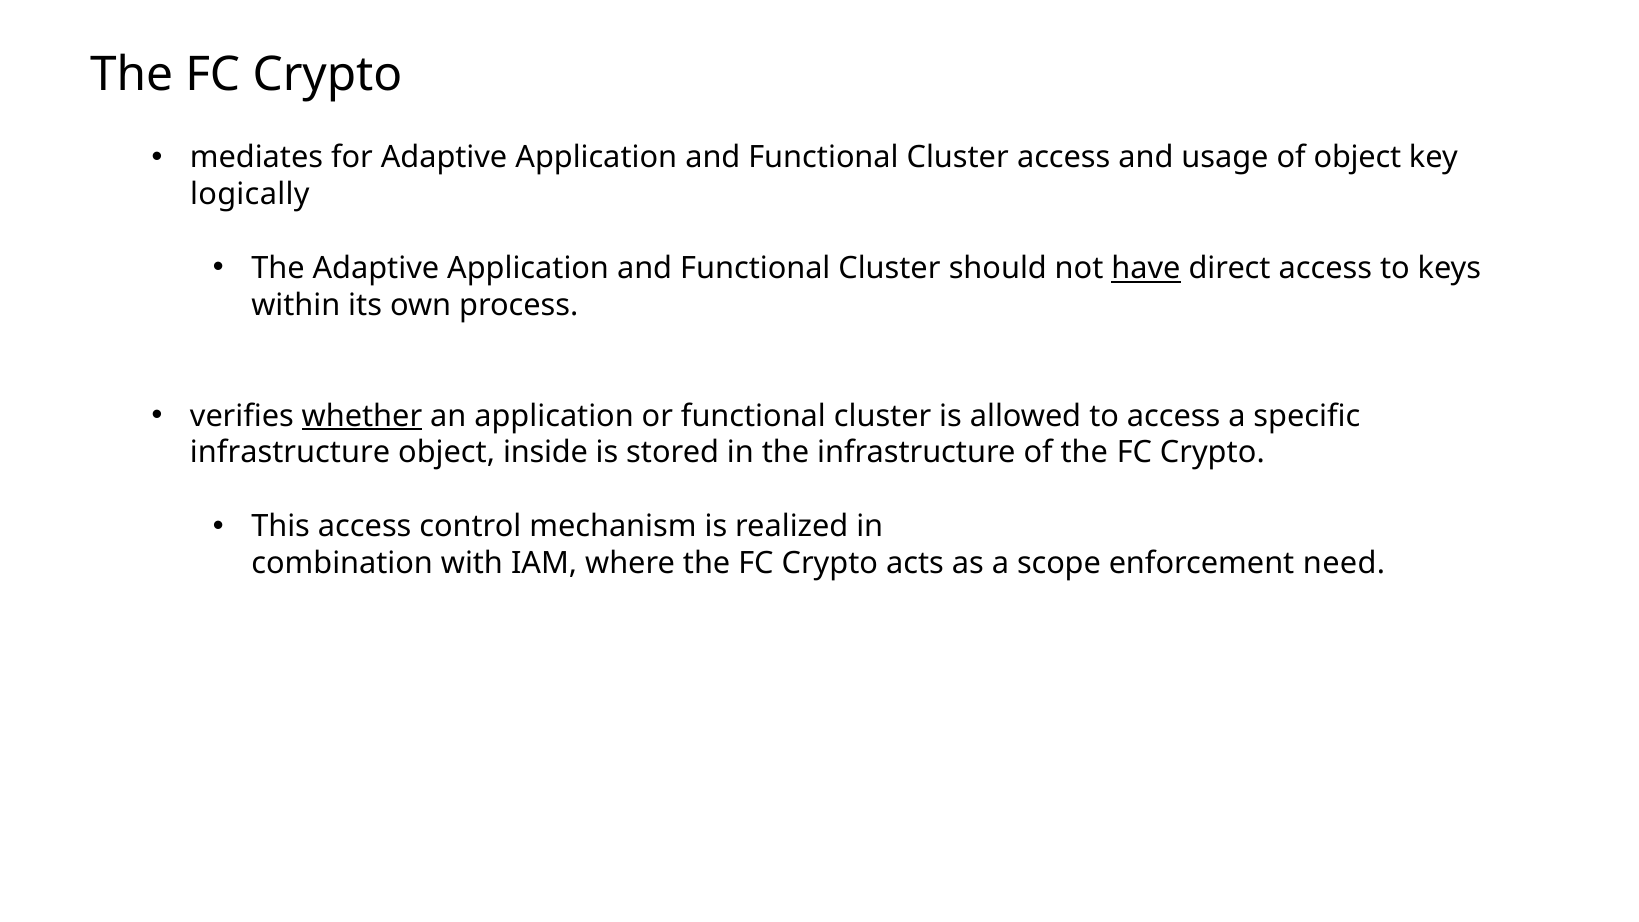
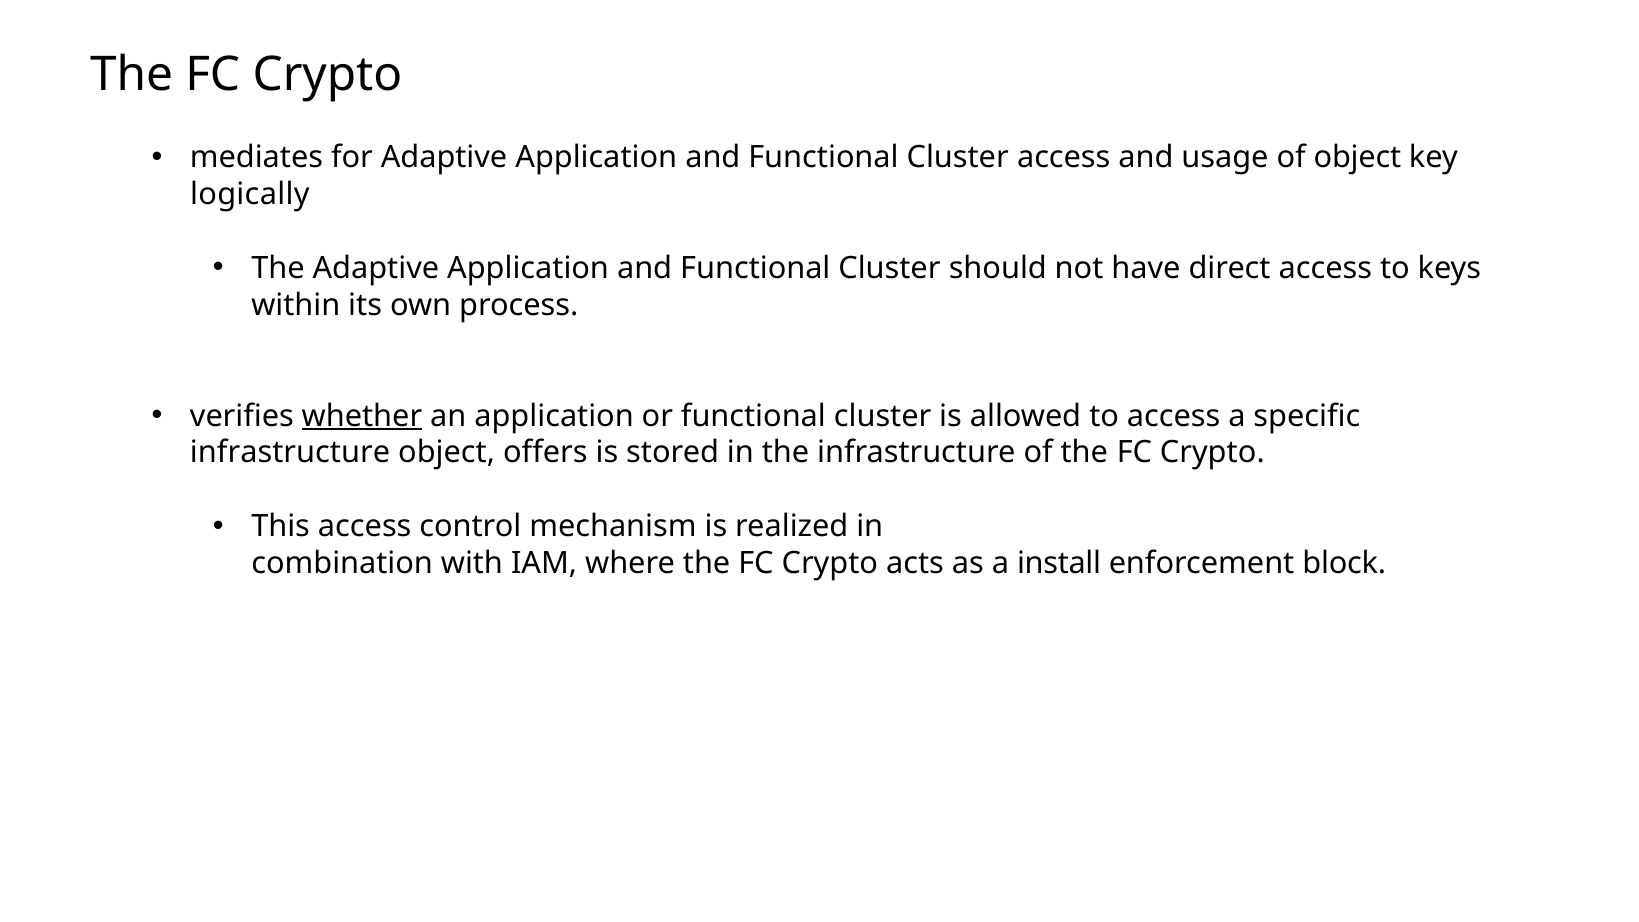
have underline: present -> none
inside: inside -> offers
scope: scope -> install
need: need -> block
